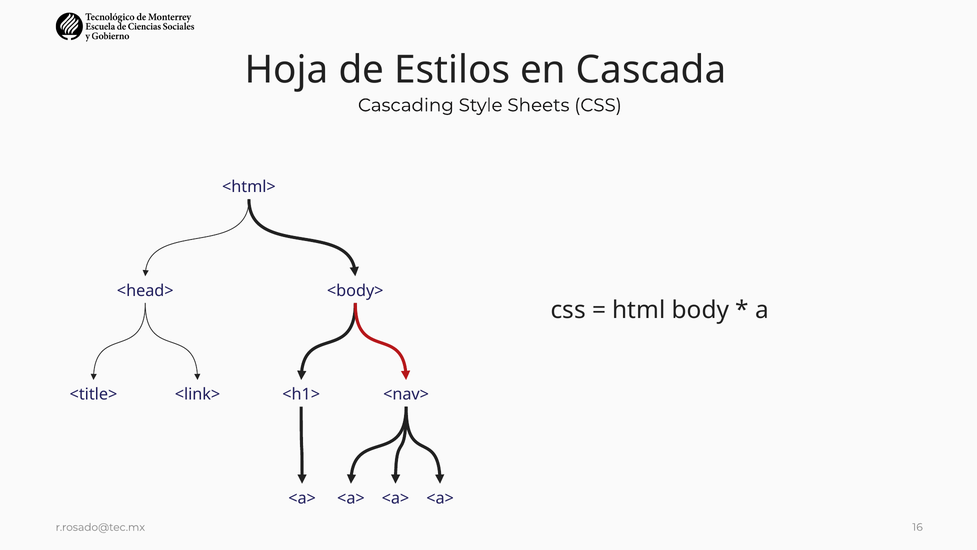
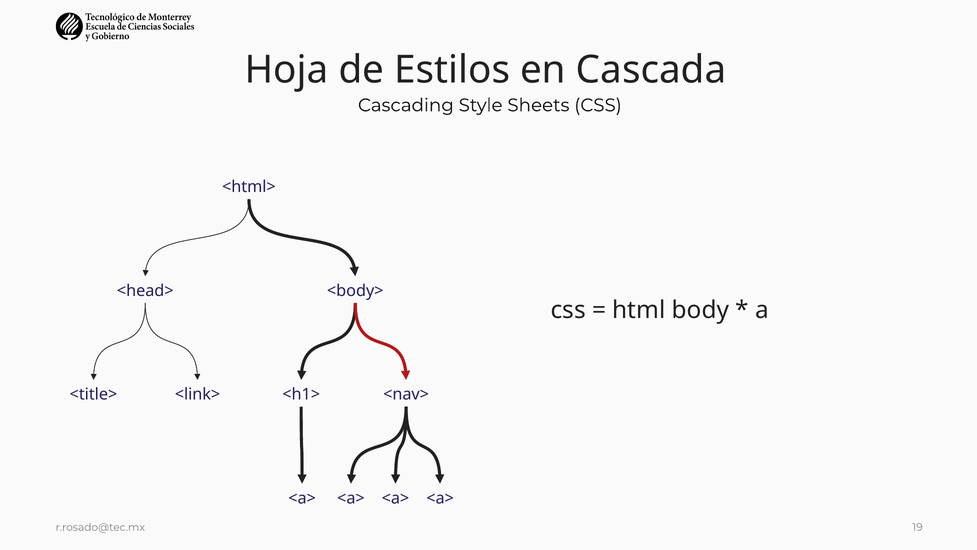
16: 16 -> 19
